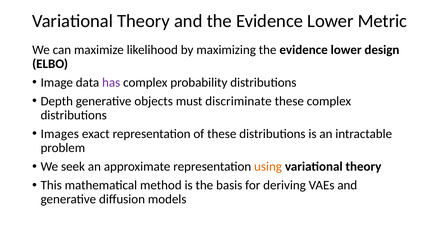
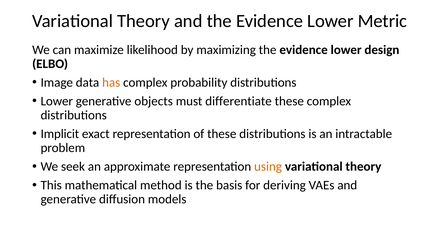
has colour: purple -> orange
Depth at (57, 101): Depth -> Lower
discriminate: discriminate -> differentiate
Images: Images -> Implicit
